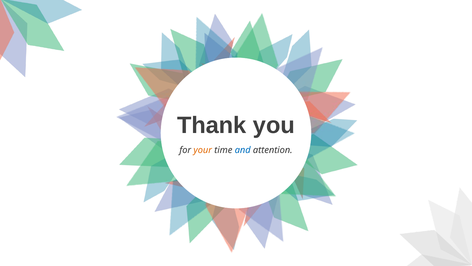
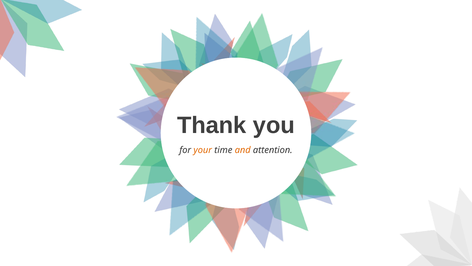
and colour: blue -> orange
